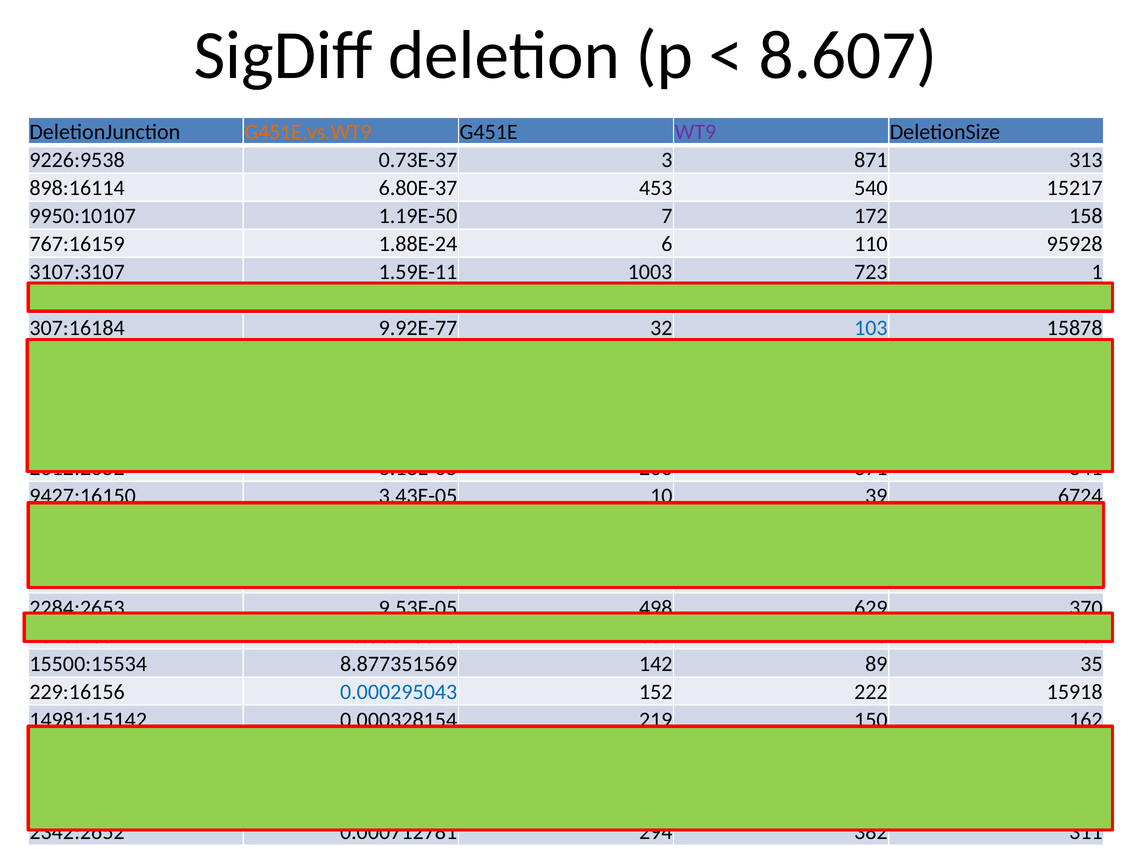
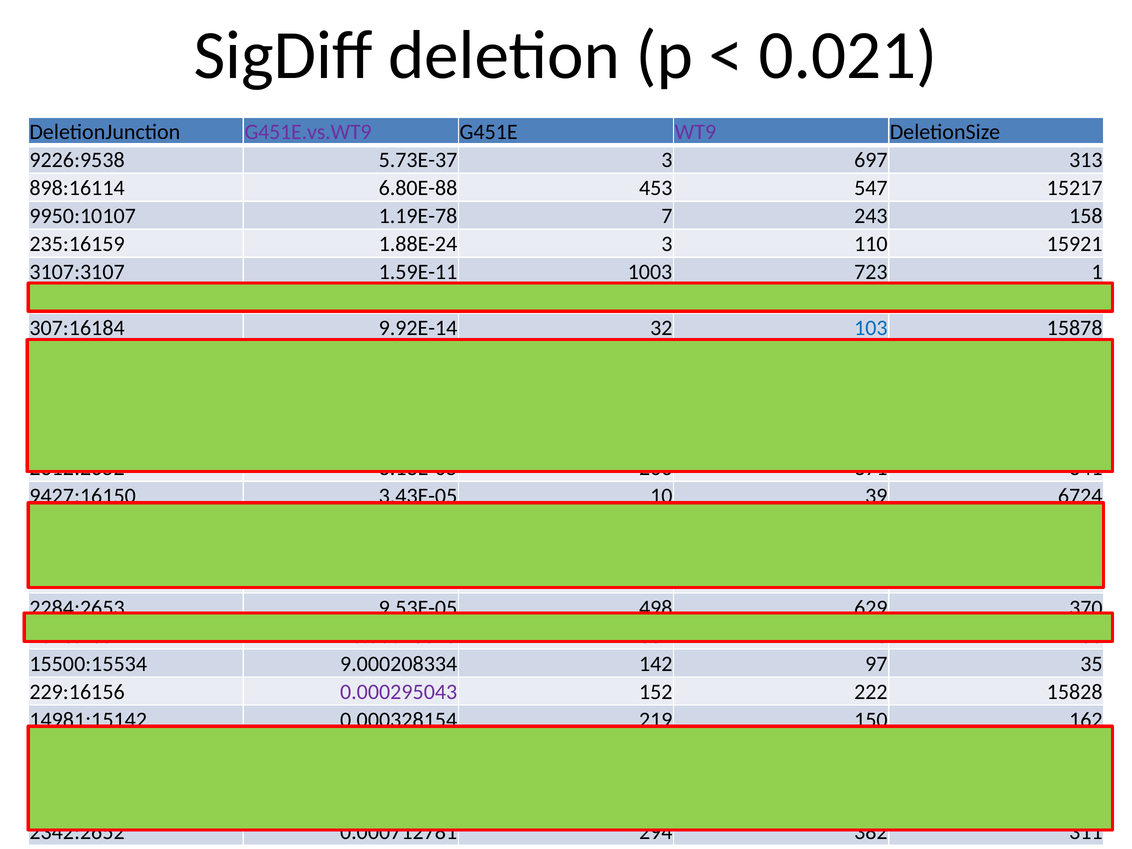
8.607: 8.607 -> 0.021
G451E.vs.WT9 colour: orange -> purple
0.73E-37: 0.73E-37 -> 5.73E-37
871: 871 -> 697
6.80E-37: 6.80E-37 -> 6.80E-88
540: 540 -> 547
1.19E-50: 1.19E-50 -> 1.19E-78
172: 172 -> 243
767:16159: 767:16159 -> 235:16159
1.88E-24 6: 6 -> 3
95928: 95928 -> 15921
9.92E-77: 9.92E-77 -> 9.92E-14
8.877351569: 8.877351569 -> 9.000208334
89: 89 -> 97
0.000295043 colour: blue -> purple
15918: 15918 -> 15828
